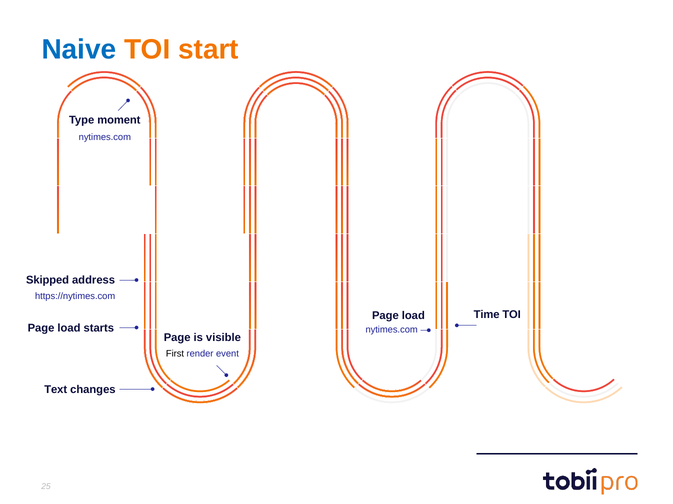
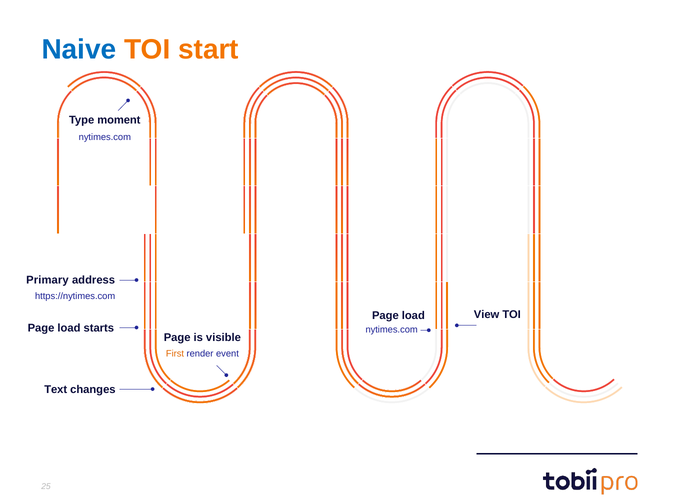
Skipped: Skipped -> Primary
Time: Time -> View
First colour: black -> orange
